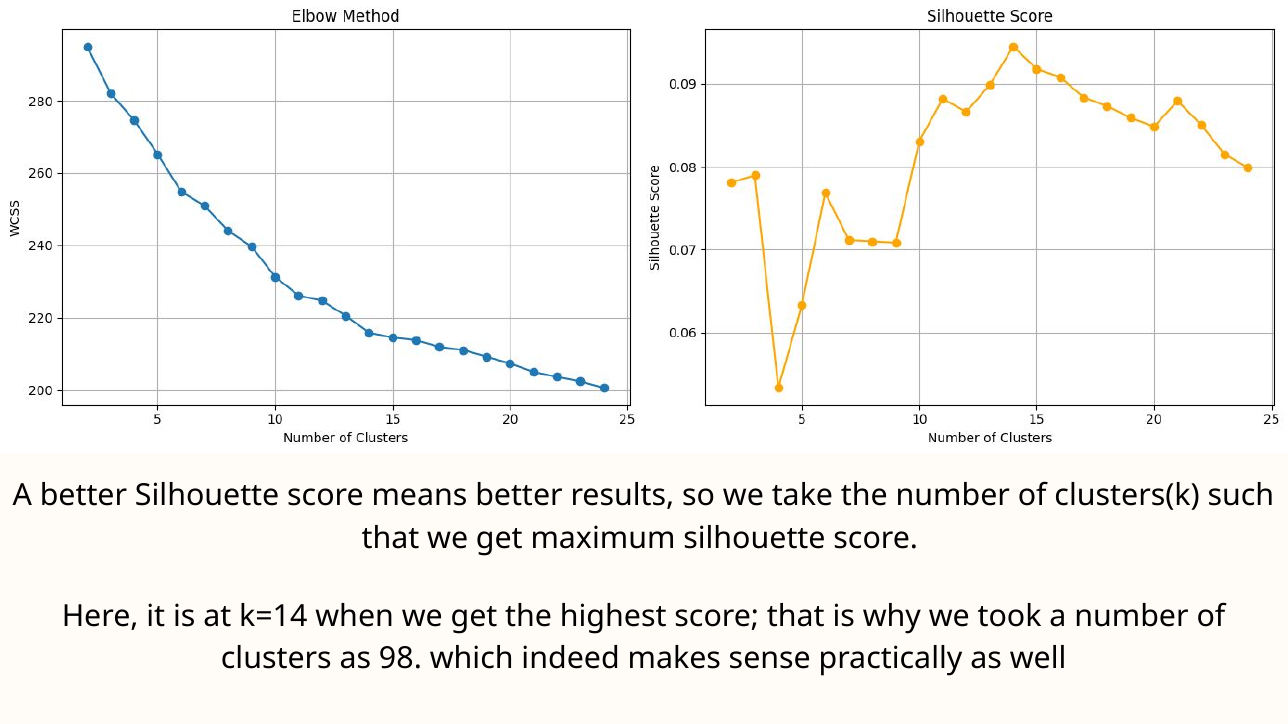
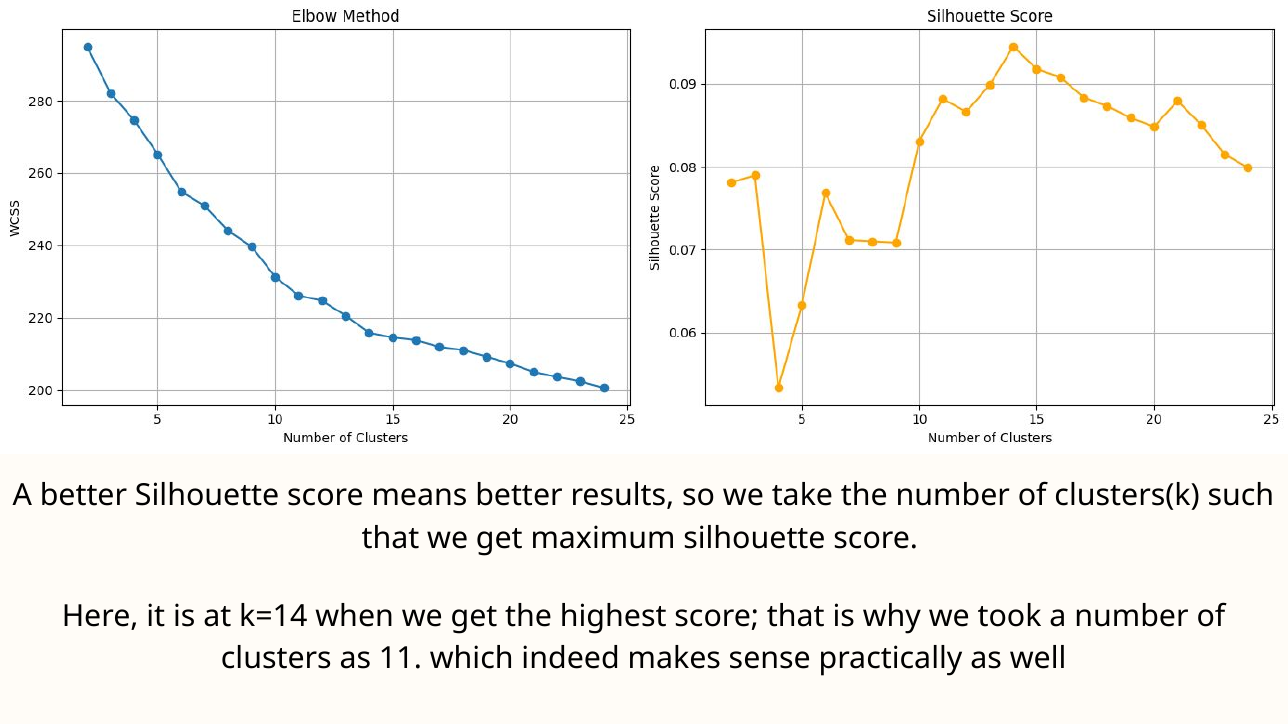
98: 98 -> 11
